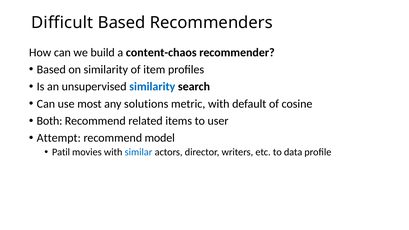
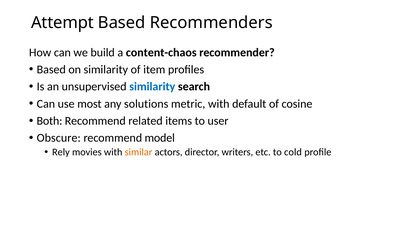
Difficult: Difficult -> Attempt
Attempt: Attempt -> Obscure
Patil: Patil -> Rely
similar colour: blue -> orange
data: data -> cold
